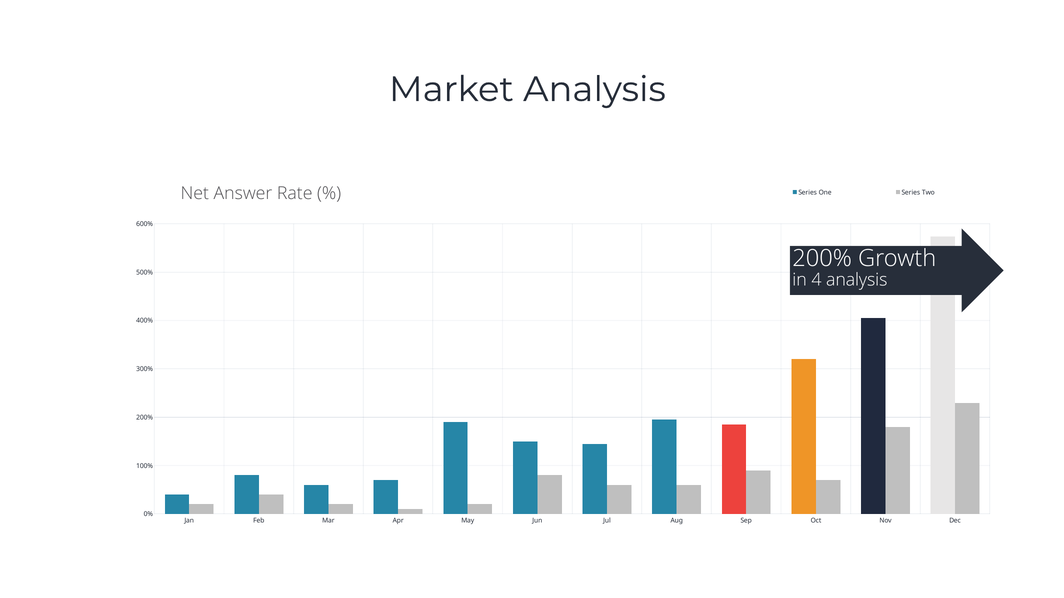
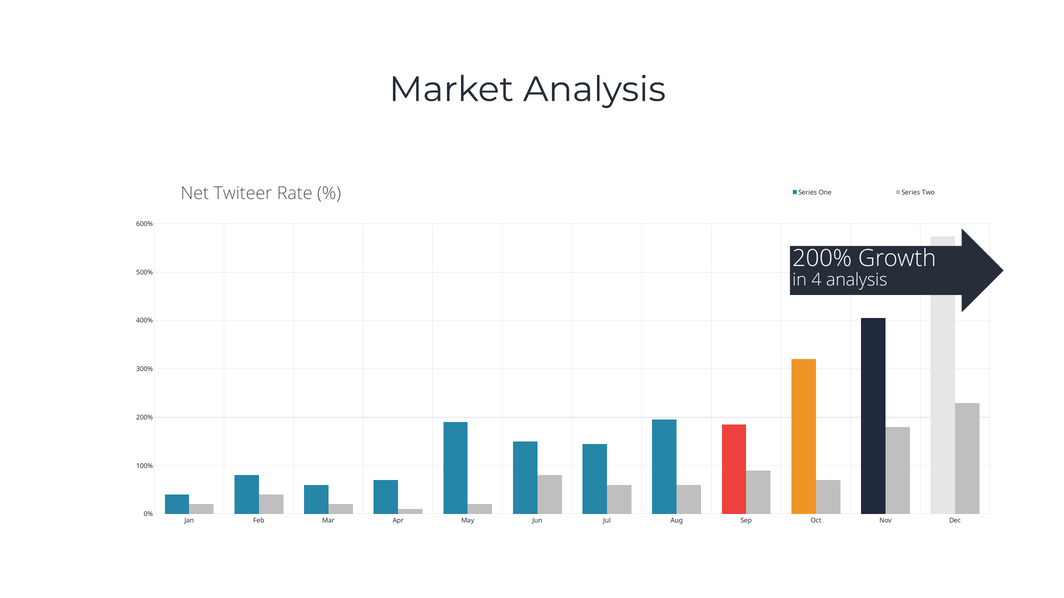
Answer: Answer -> Twiteer
